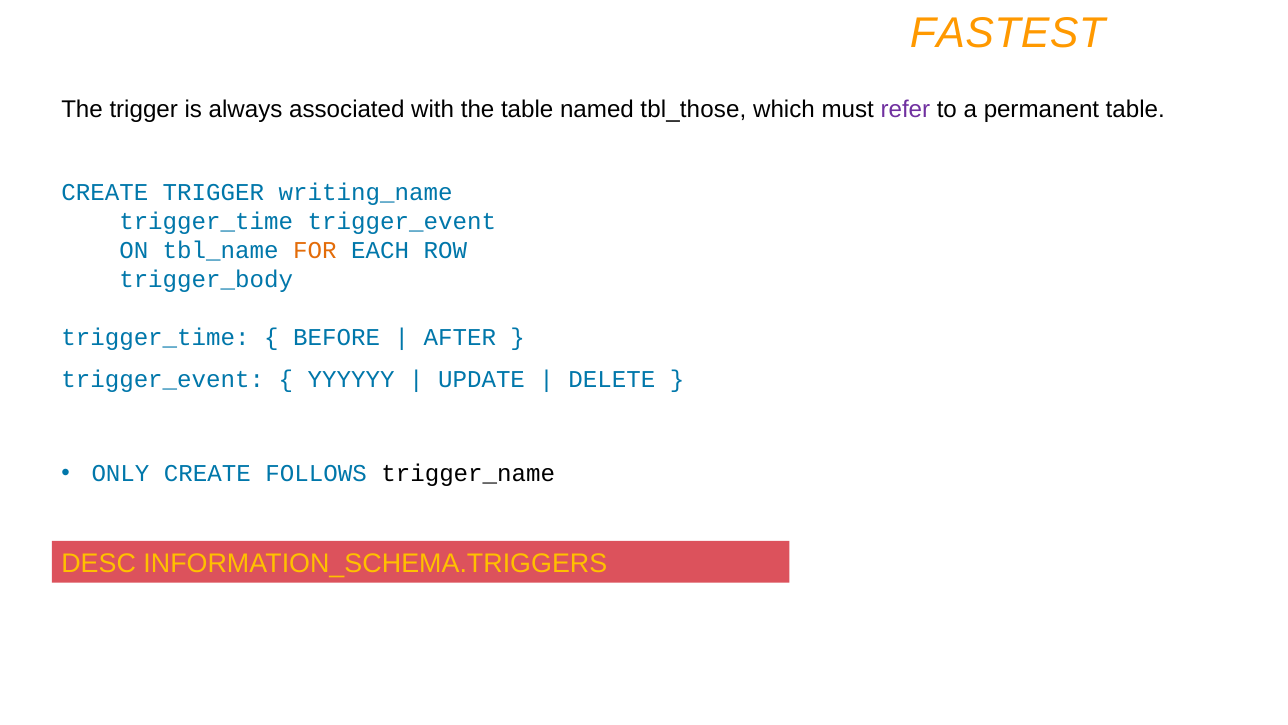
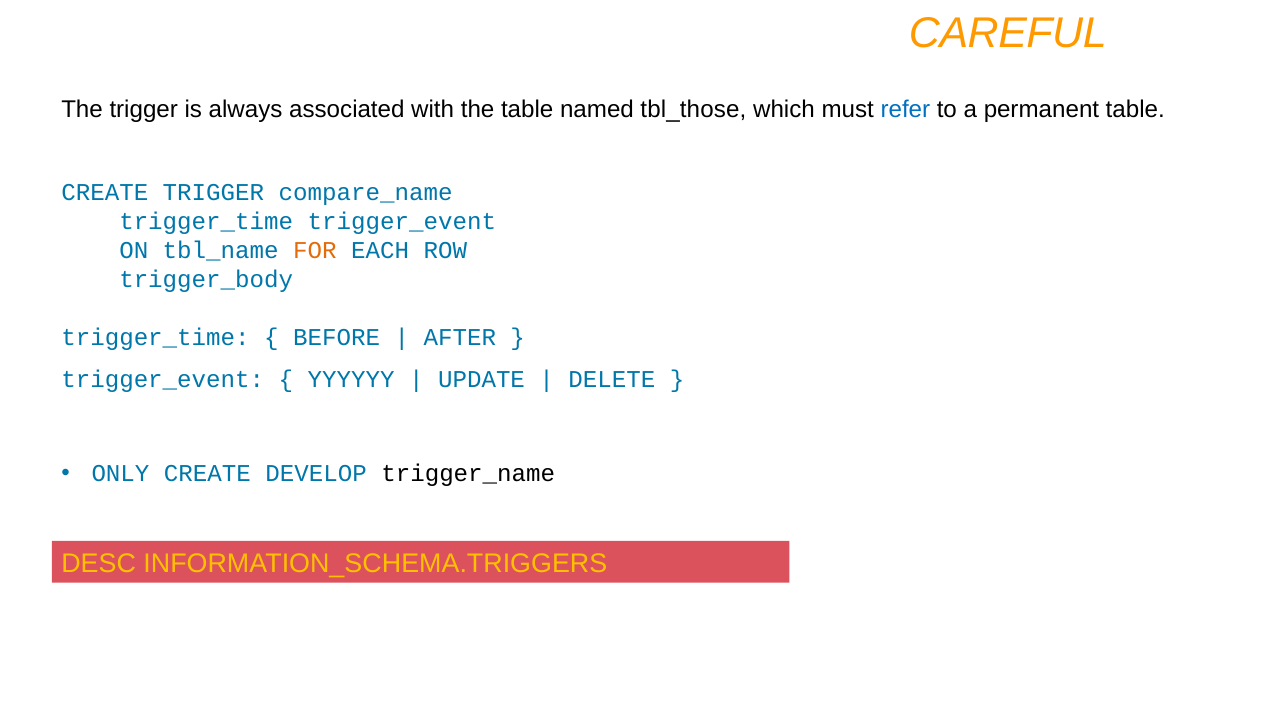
FASTEST: FASTEST -> CAREFUL
refer colour: purple -> blue
writing_name: writing_name -> compare_name
FOLLOWS: FOLLOWS -> DEVELOP
